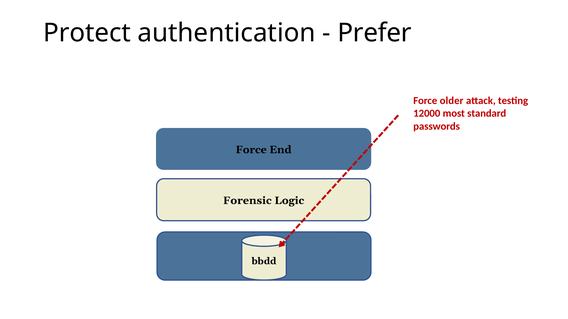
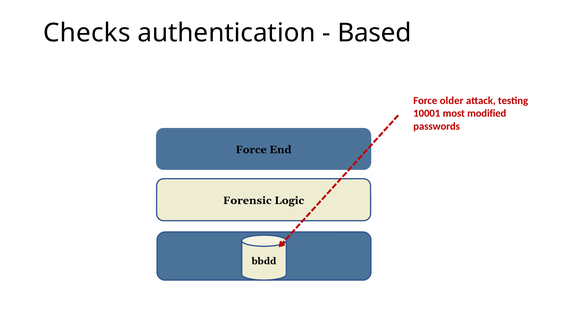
Protect: Protect -> Checks
Prefer: Prefer -> Based
12000: 12000 -> 10001
standard: standard -> modified
